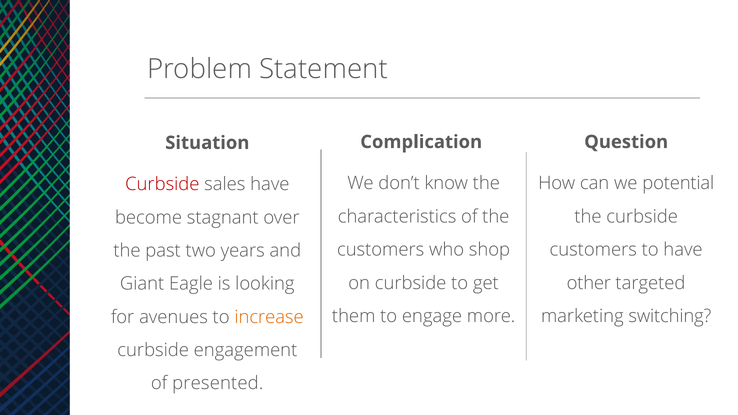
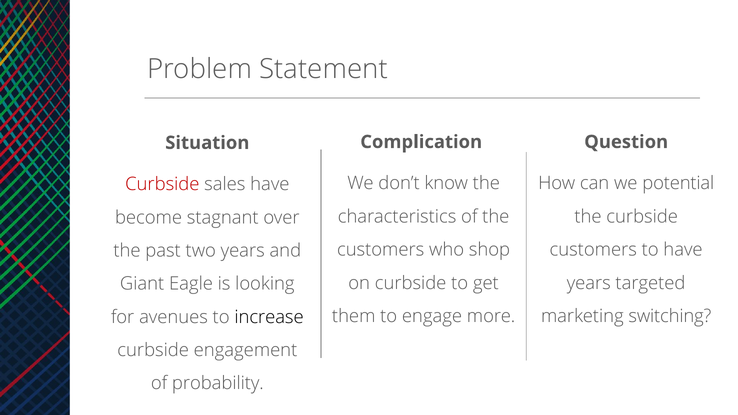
other at (589, 283): other -> years
increase colour: orange -> black
presented: presented -> probability
